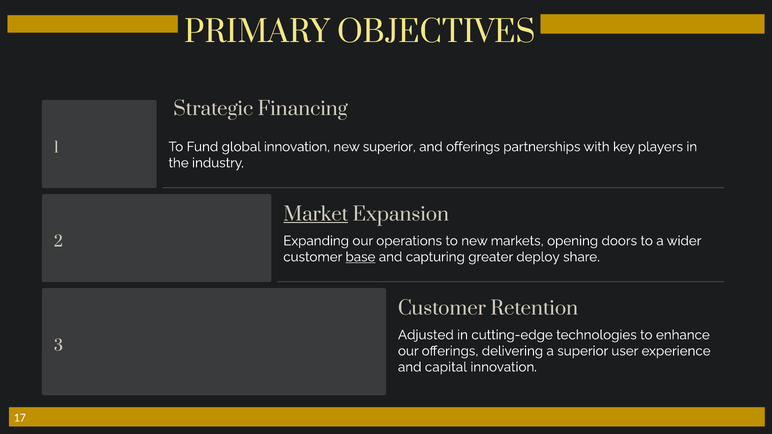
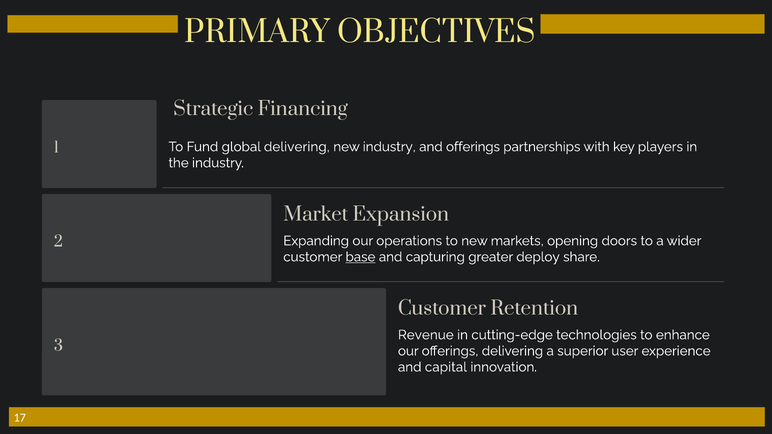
global innovation: innovation -> delivering
new superior: superior -> industry
Market underline: present -> none
Adjusted: Adjusted -> Revenue
